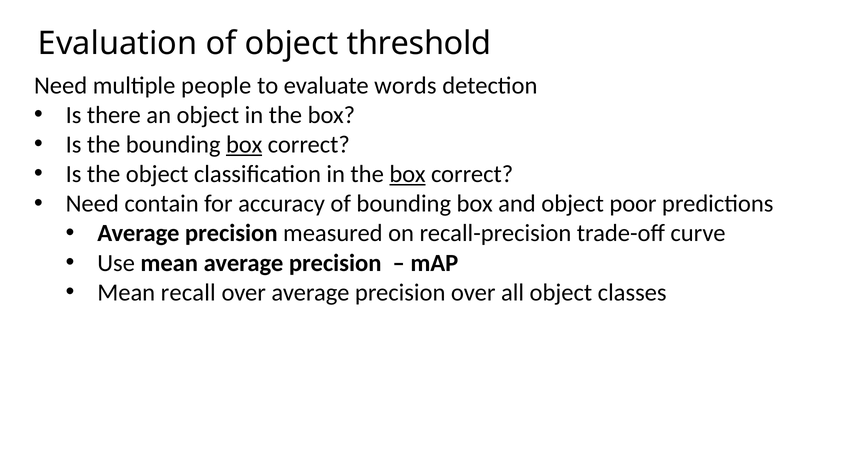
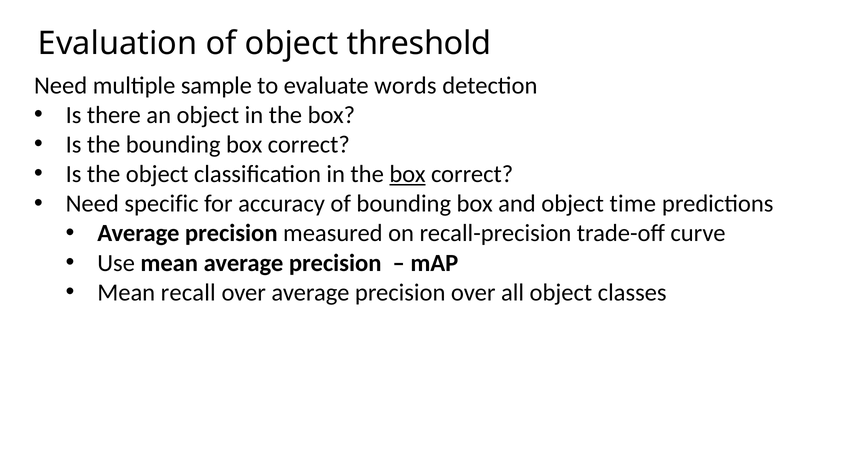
people: people -> sample
box at (244, 145) underline: present -> none
contain: contain -> specific
poor: poor -> time
